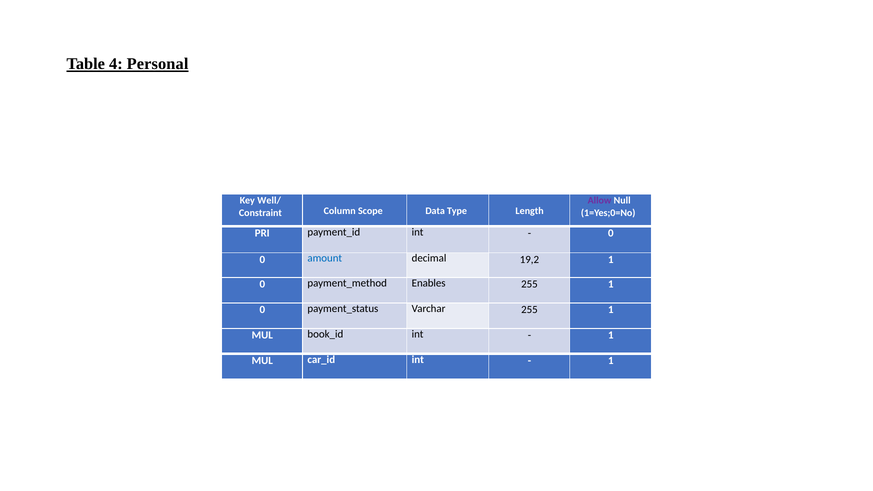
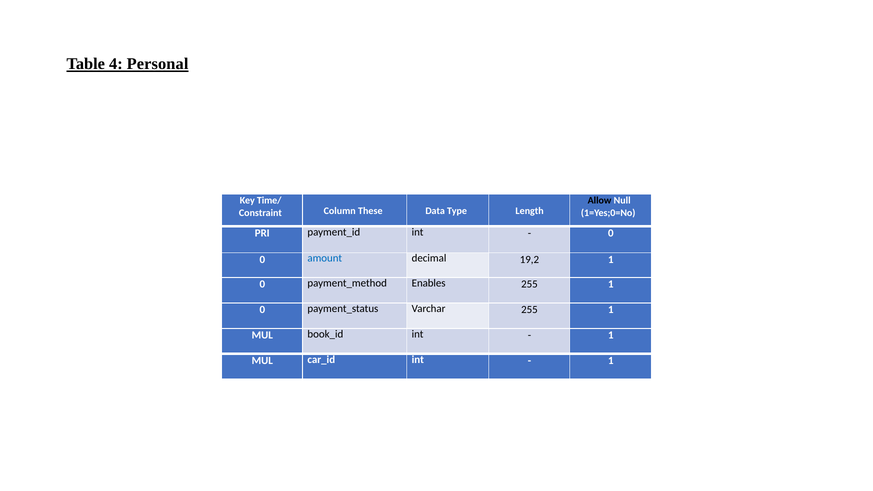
Well/: Well/ -> Time/
Allow colour: purple -> black
Scope: Scope -> These
